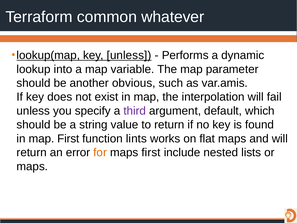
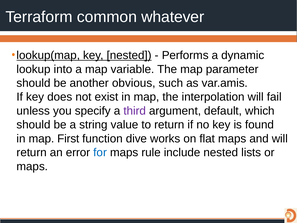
key unless: unless -> nested
lints: lints -> dive
for colour: orange -> blue
maps first: first -> rule
